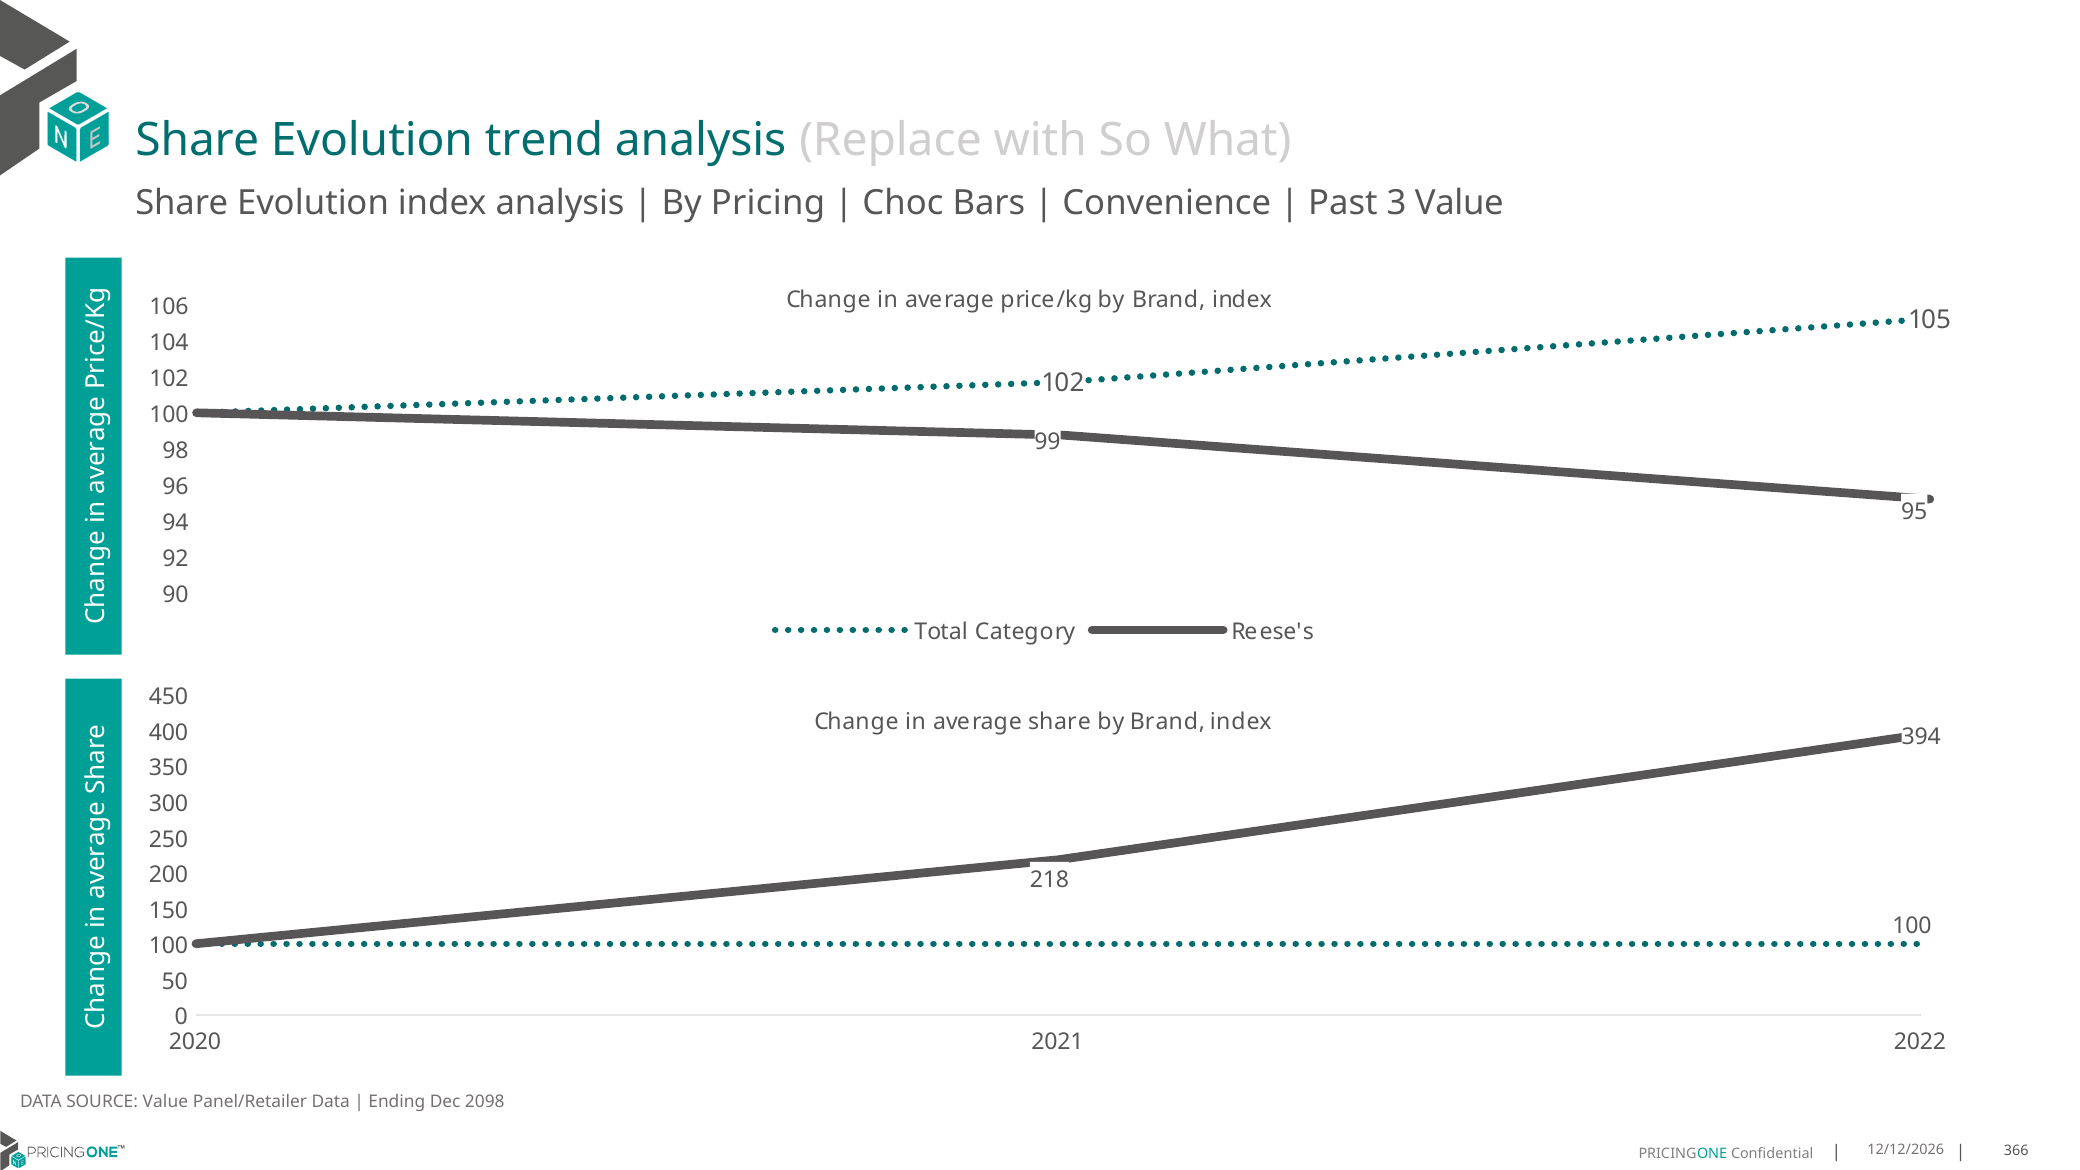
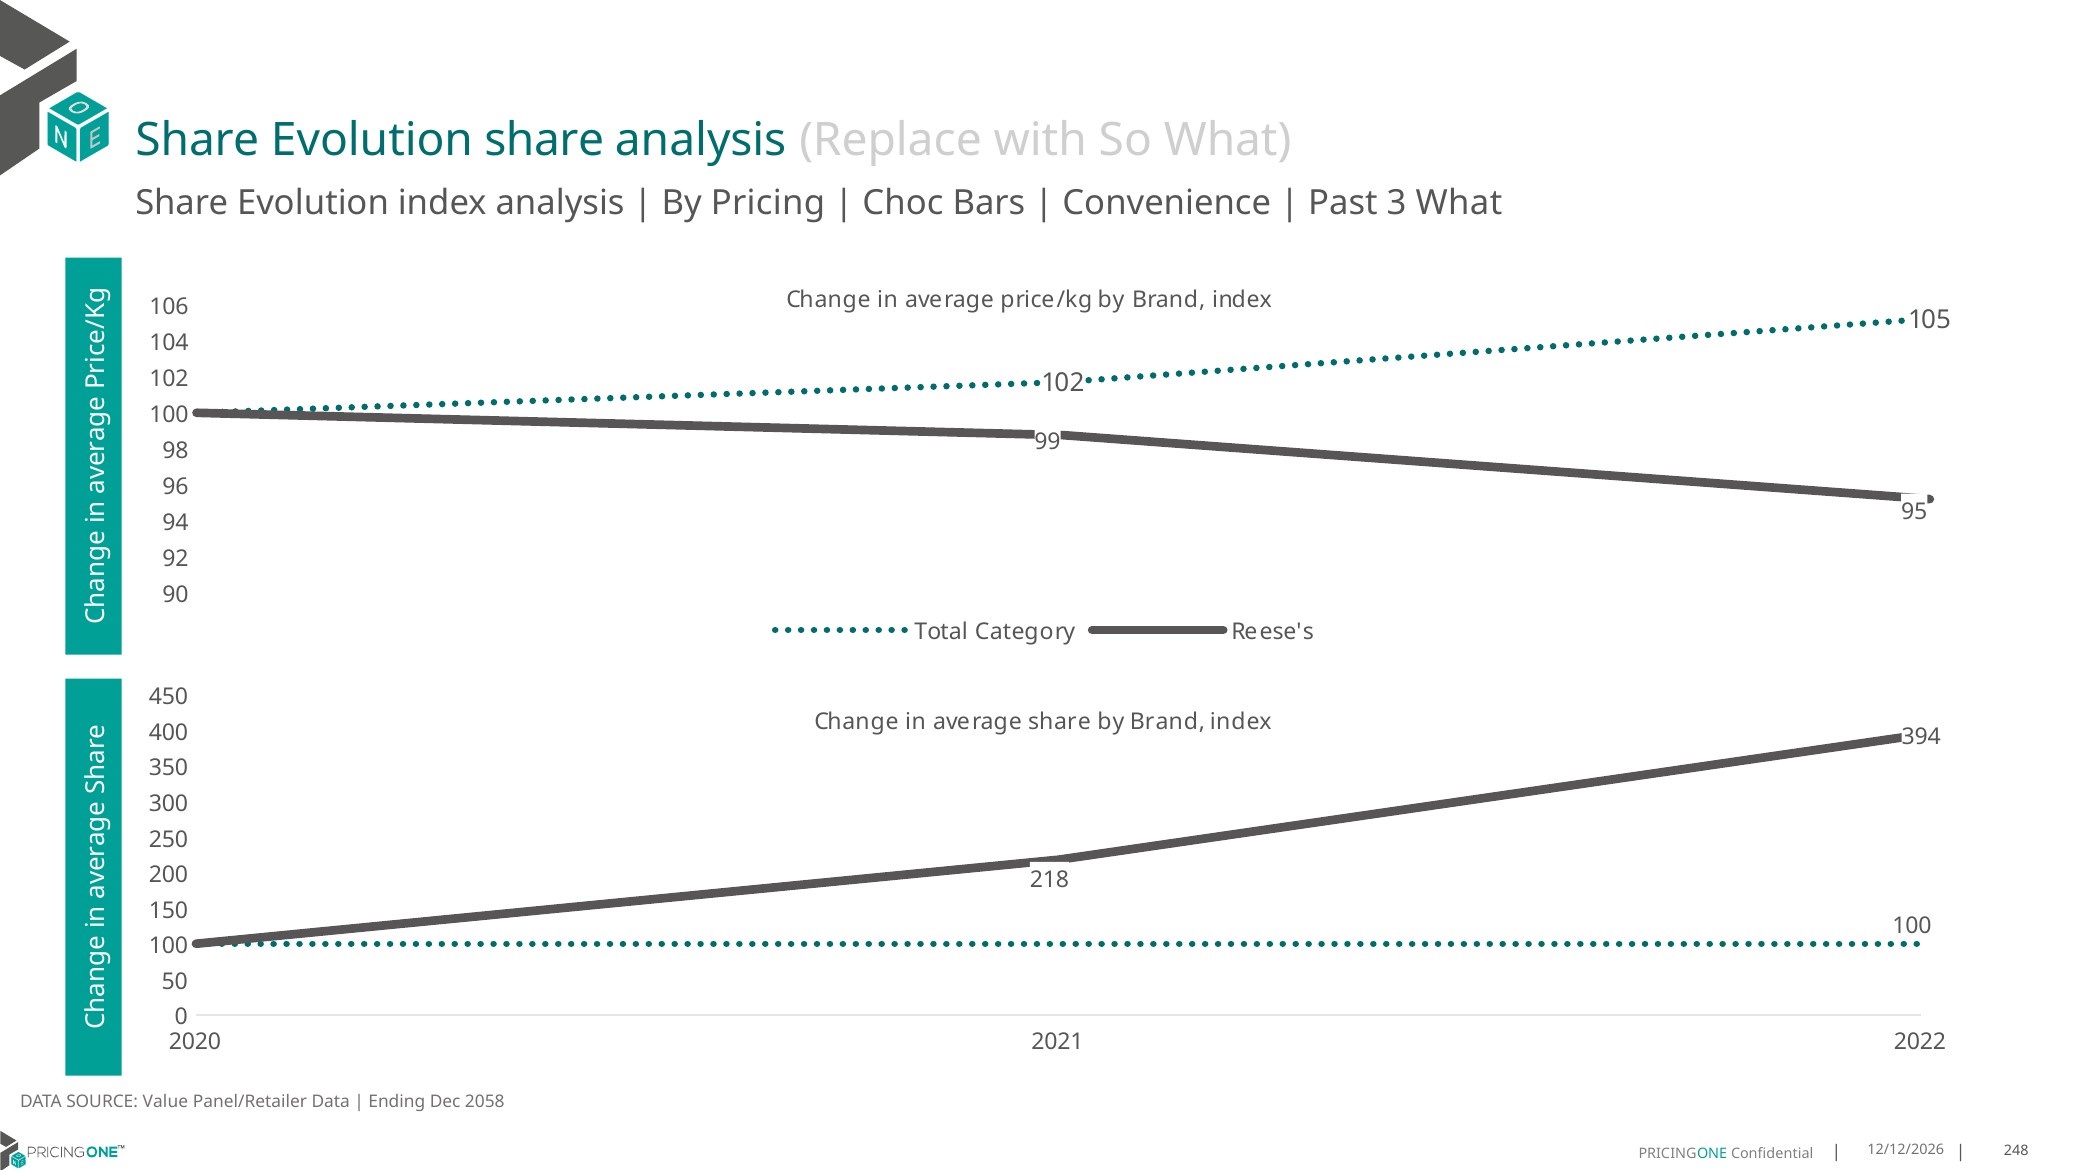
Evolution trend: trend -> share
3 Value: Value -> What
2098: 2098 -> 2058
366: 366 -> 248
